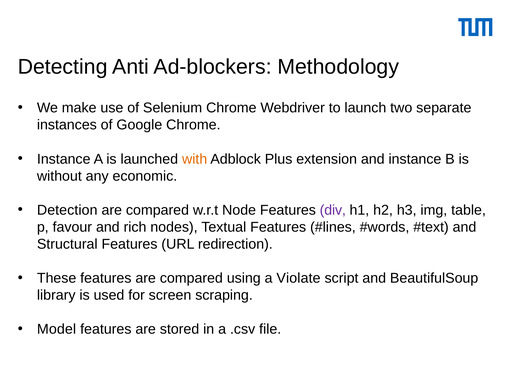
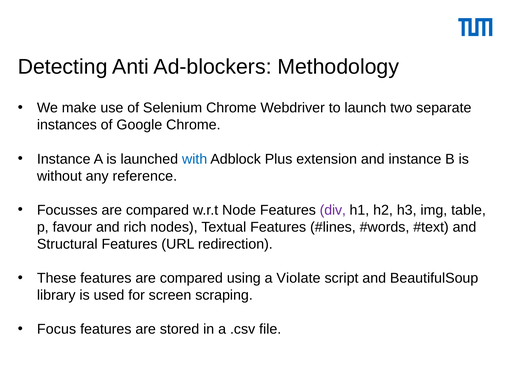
with colour: orange -> blue
economic: economic -> reference
Detection: Detection -> Focusses
Model: Model -> Focus
